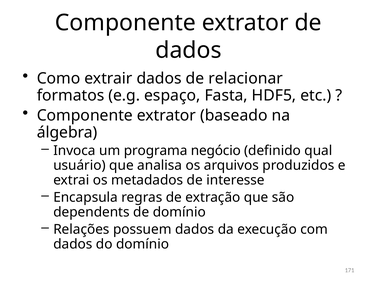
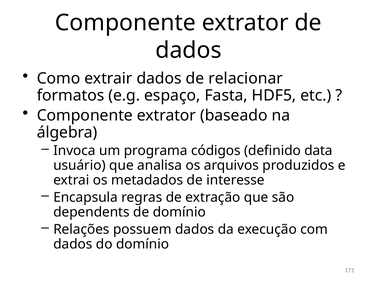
negócio: negócio -> códigos
qual: qual -> data
